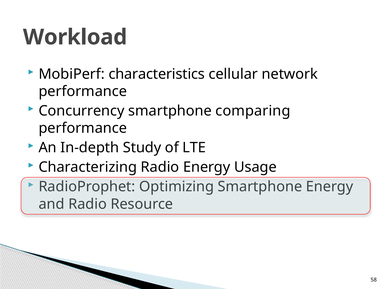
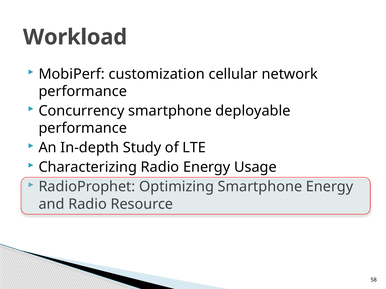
characteristics: characteristics -> customization
comparing: comparing -> deployable
